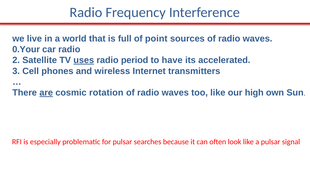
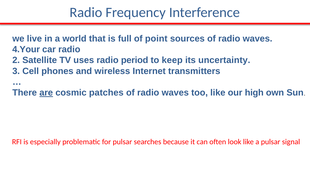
0.Your: 0.Your -> 4.Your
uses underline: present -> none
have: have -> keep
accelerated: accelerated -> uncertainty
rotation: rotation -> patches
